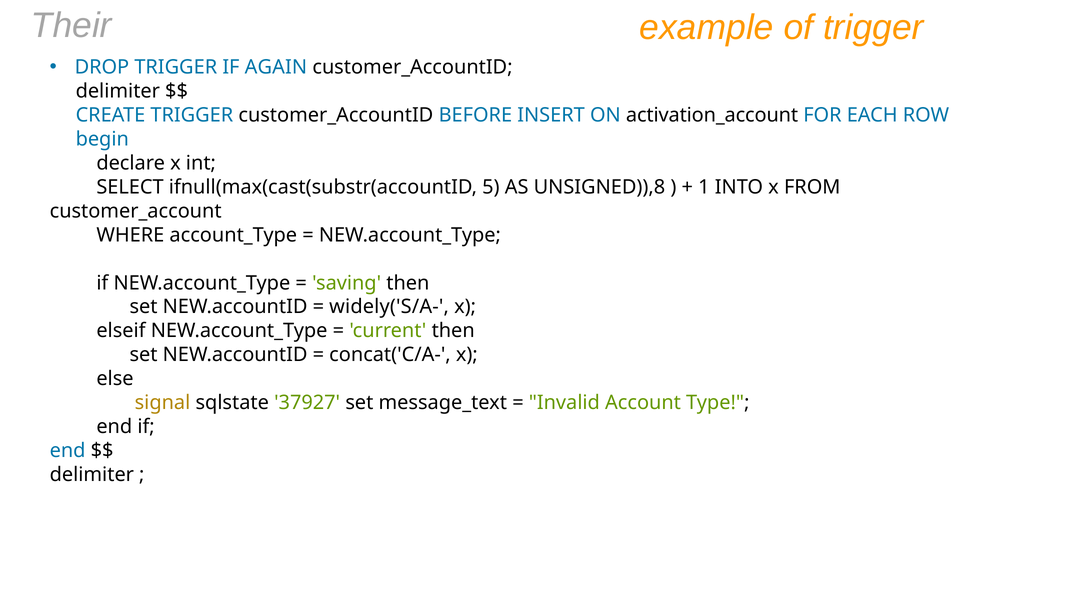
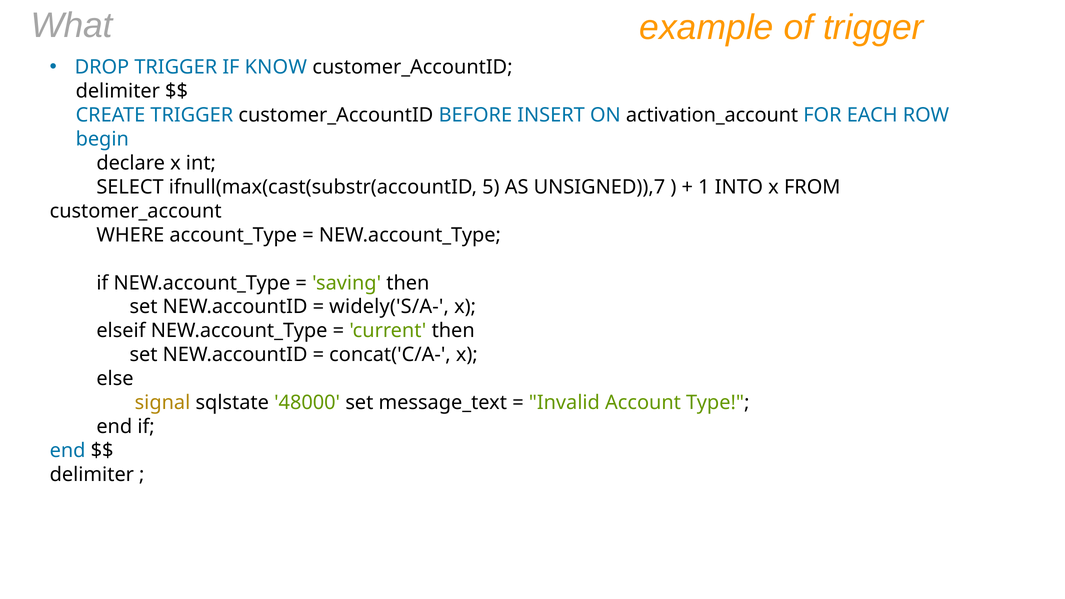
Their: Their -> What
AGAIN: AGAIN -> KNOW
UNSIGNED)),8: UNSIGNED)),8 -> UNSIGNED)),7
37927: 37927 -> 48000
